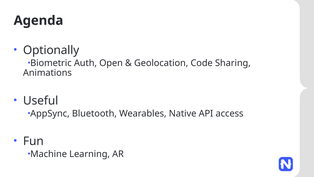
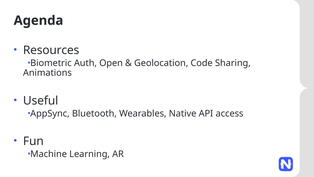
Optionally: Optionally -> Resources
